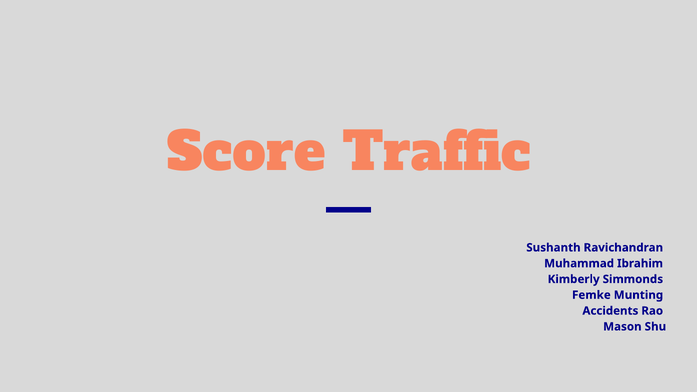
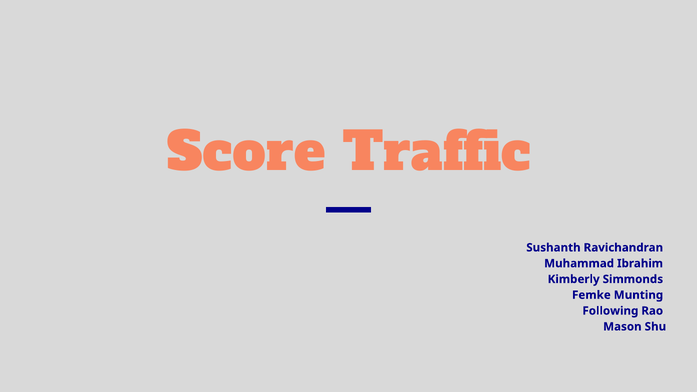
Accidents: Accidents -> Following
